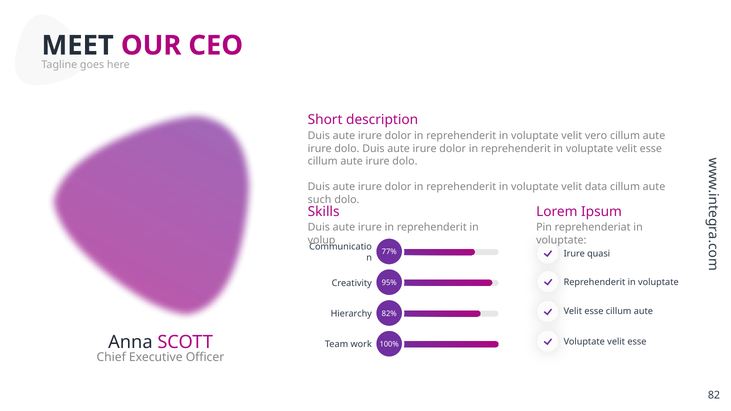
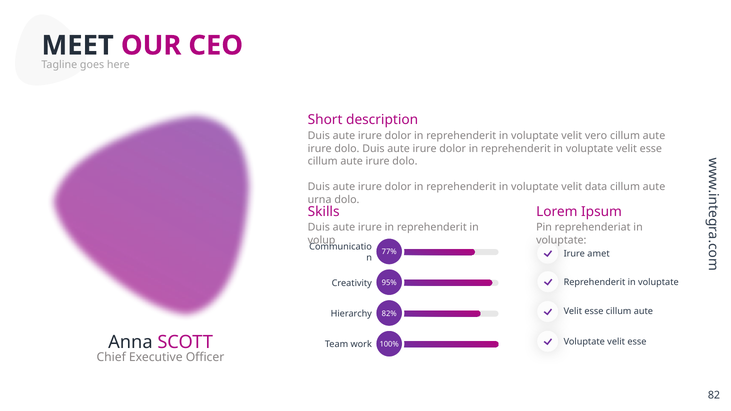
such: such -> urna
quasi: quasi -> amet
